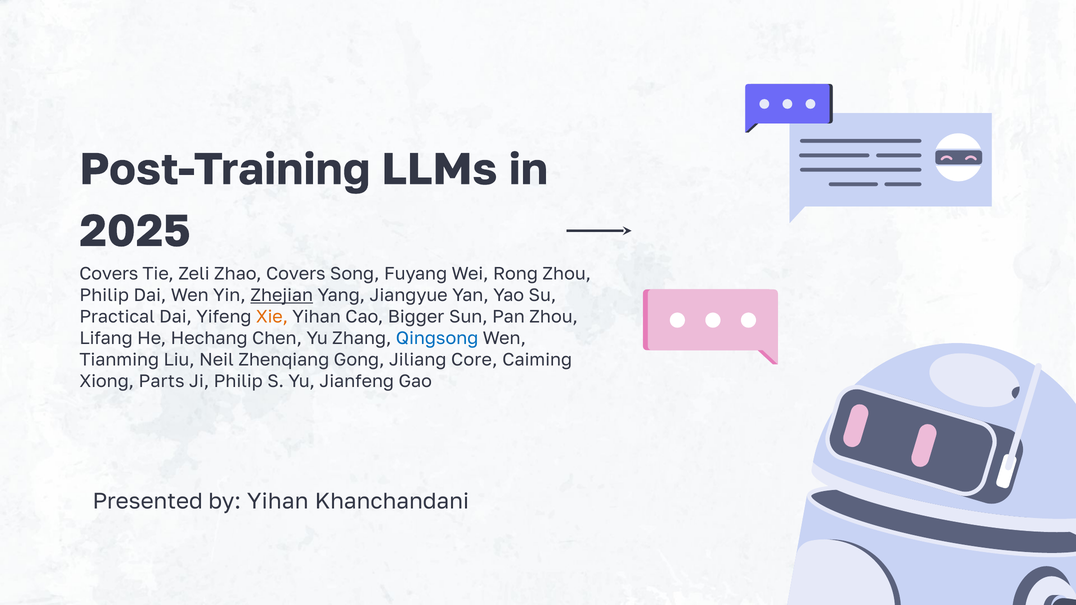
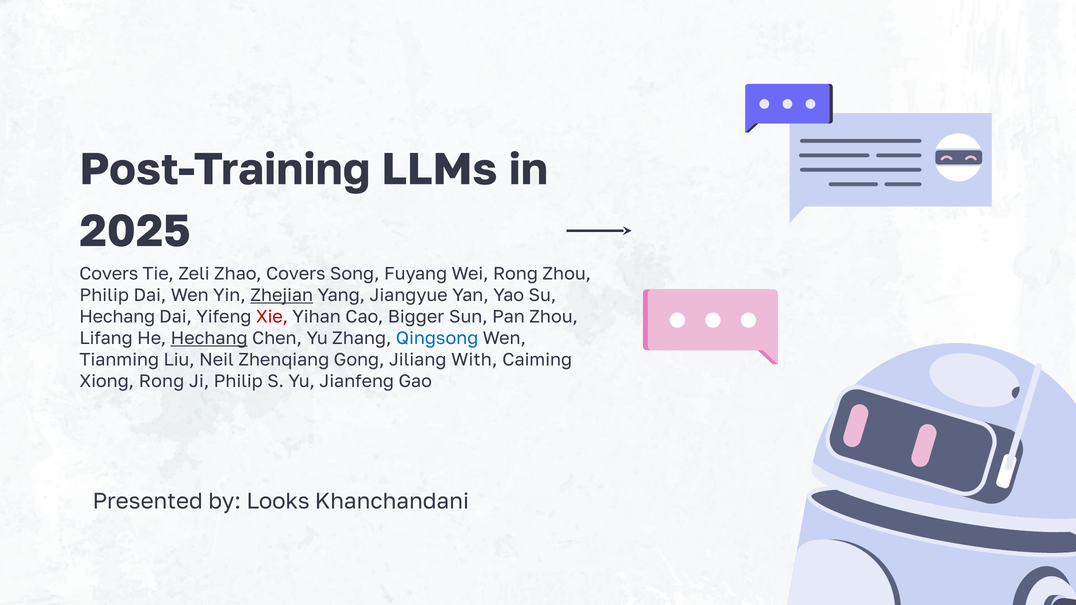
Practical at (117, 317): Practical -> Hechang
Xie colour: orange -> red
Hechang at (209, 338) underline: none -> present
Core: Core -> With
Xiong Parts: Parts -> Rong
by Yihan: Yihan -> Looks
